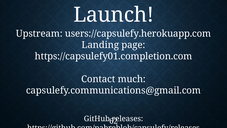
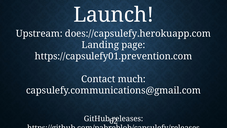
users://capsulefy.herokuapp.com: users://capsulefy.herokuapp.com -> does://capsulefy.herokuapp.com
https://capsulefy01.completion.com: https://capsulefy01.completion.com -> https://capsulefy01.prevention.com
